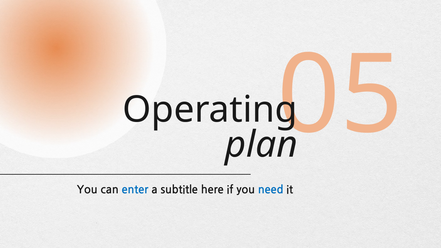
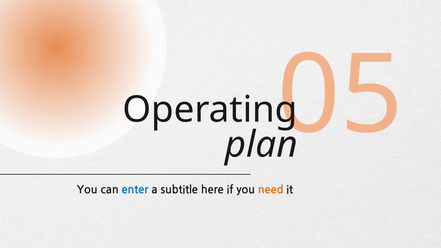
need colour: blue -> orange
